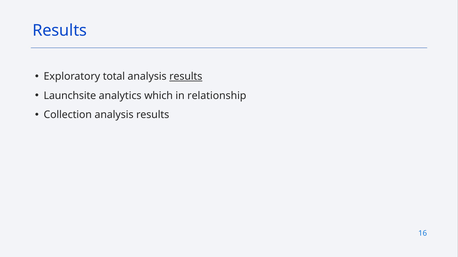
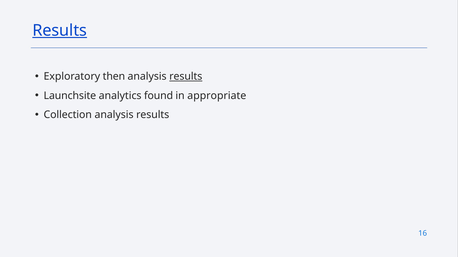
Results at (60, 31) underline: none -> present
total: total -> then
which: which -> found
relationship: relationship -> appropriate
